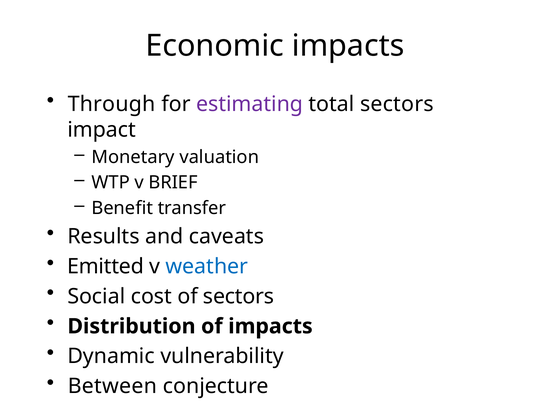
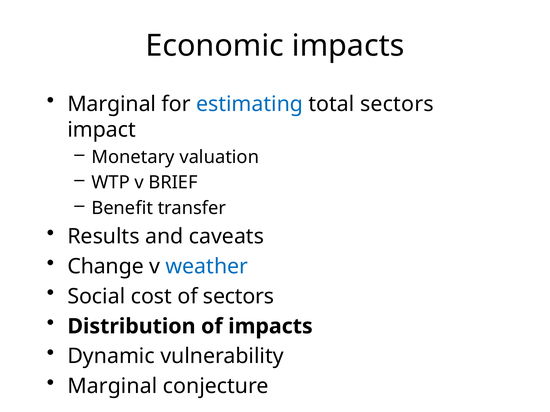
Through at (112, 104): Through -> Marginal
estimating colour: purple -> blue
Emitted: Emitted -> Change
Between at (112, 387): Between -> Marginal
